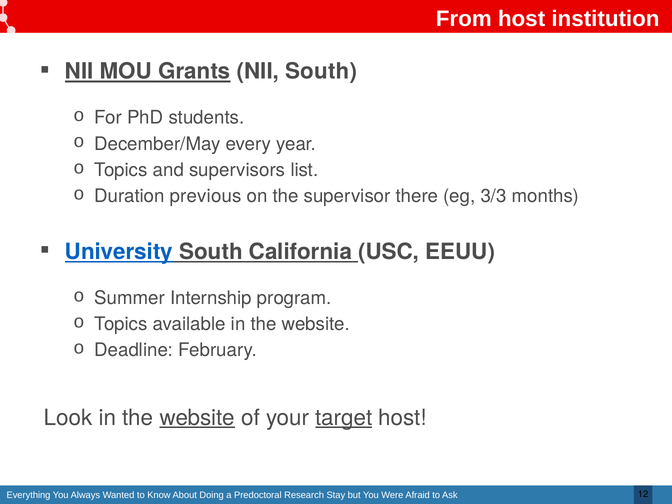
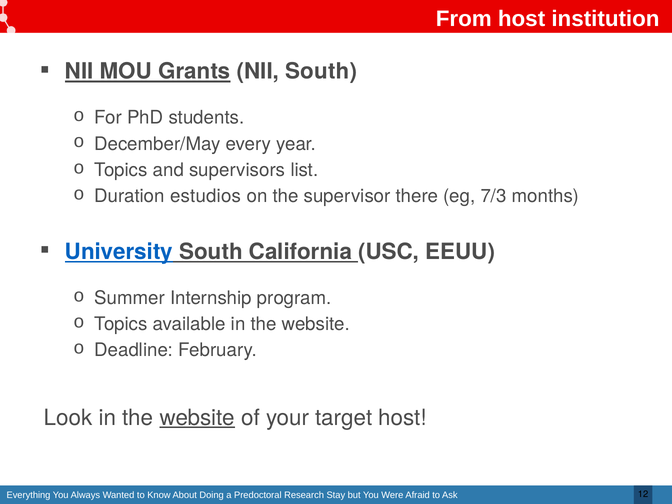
previous: previous -> estudios
3/3: 3/3 -> 7/3
target underline: present -> none
